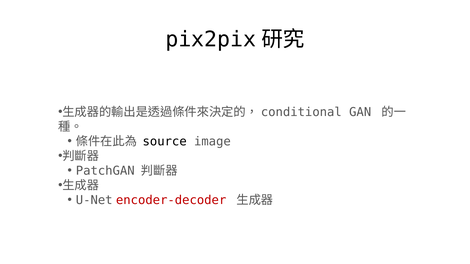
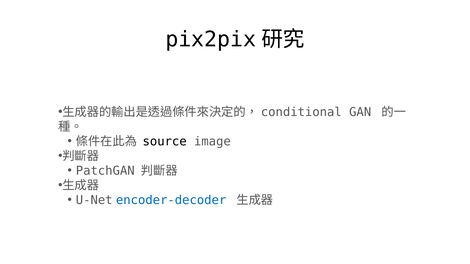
encoder-decoder colour: red -> blue
